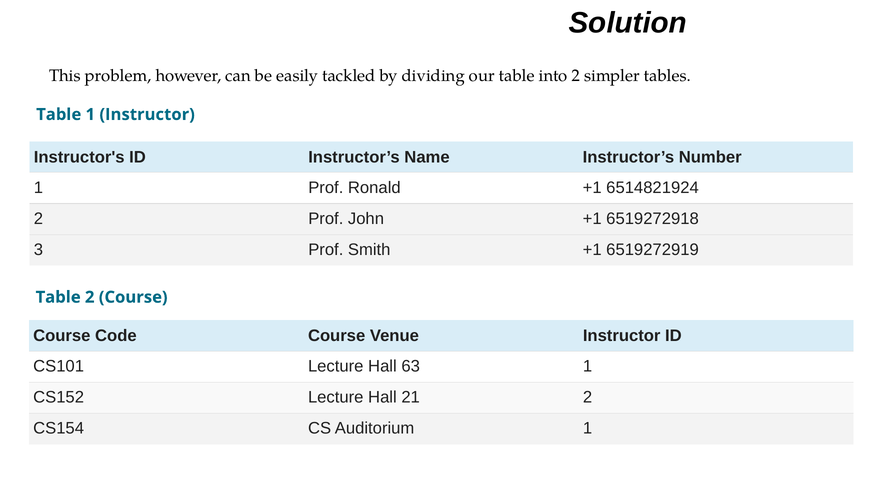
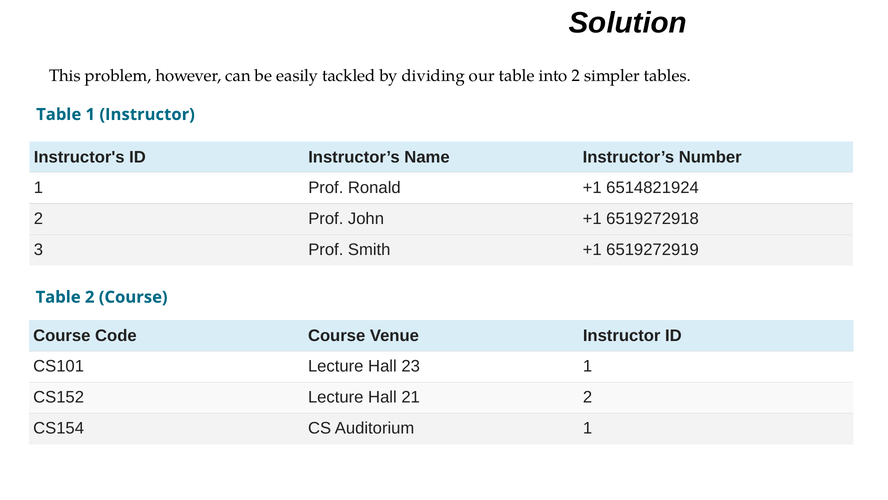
63: 63 -> 23
